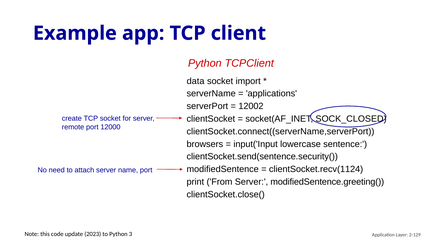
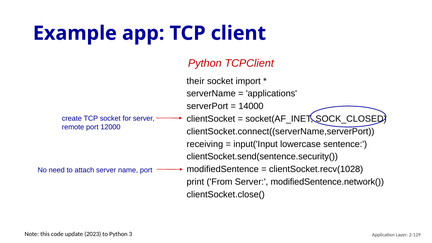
data: data -> their
12002: 12002 -> 14000
browsers: browsers -> receiving
clientSocket.recv(1124: clientSocket.recv(1124 -> clientSocket.recv(1028
modifiedSentence.greeting(: modifiedSentence.greeting( -> modifiedSentence.network(
